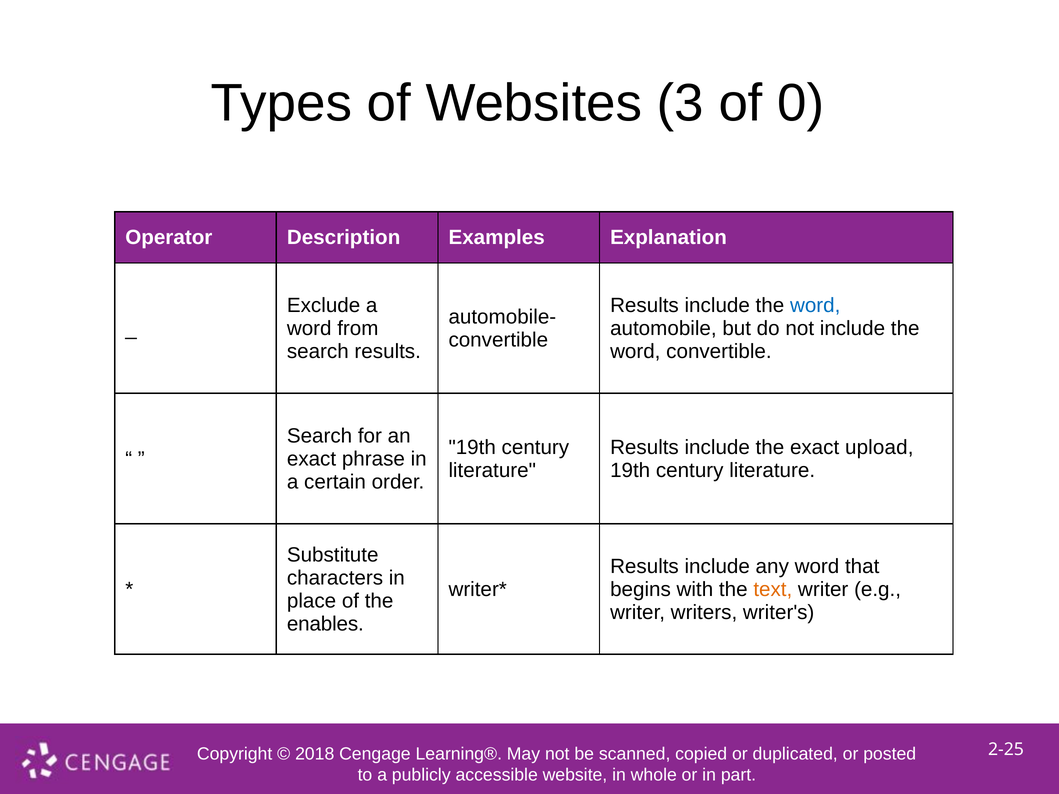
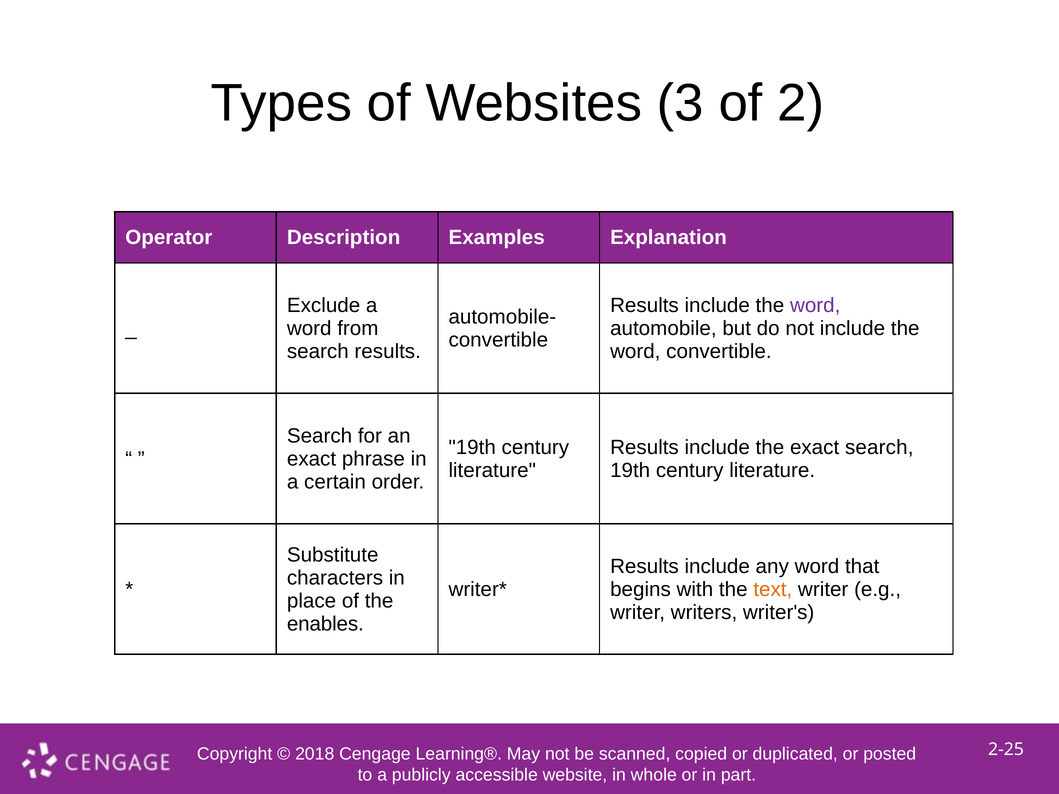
0: 0 -> 2
word at (815, 305) colour: blue -> purple
exact upload: upload -> search
